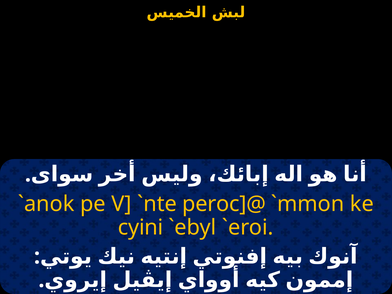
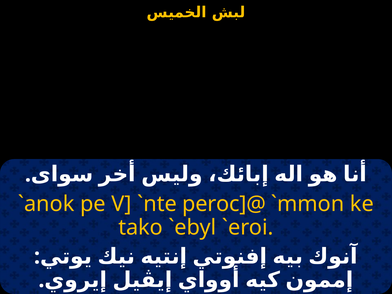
cyini: cyini -> tako
